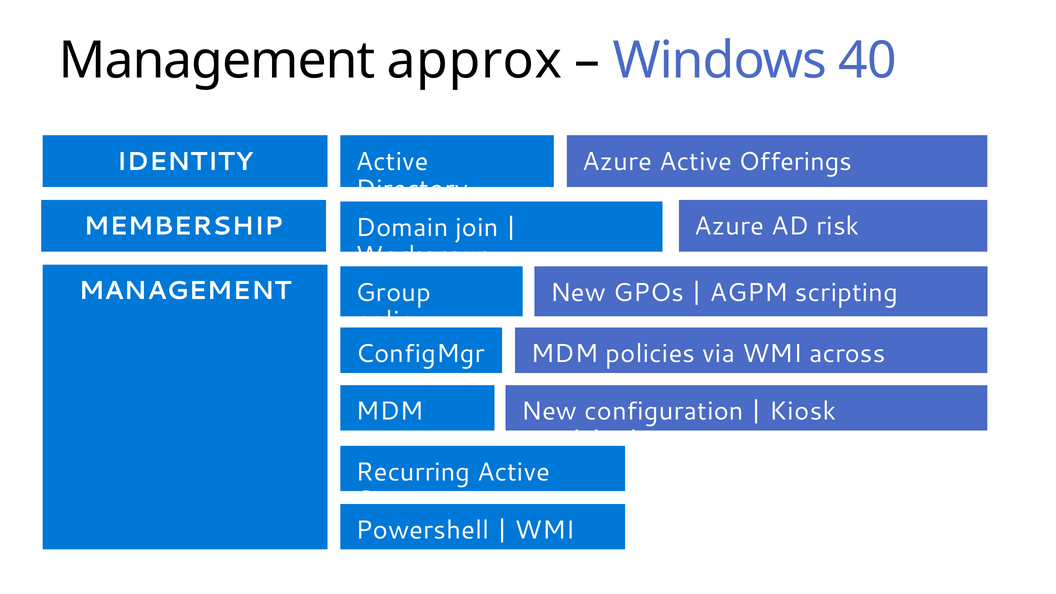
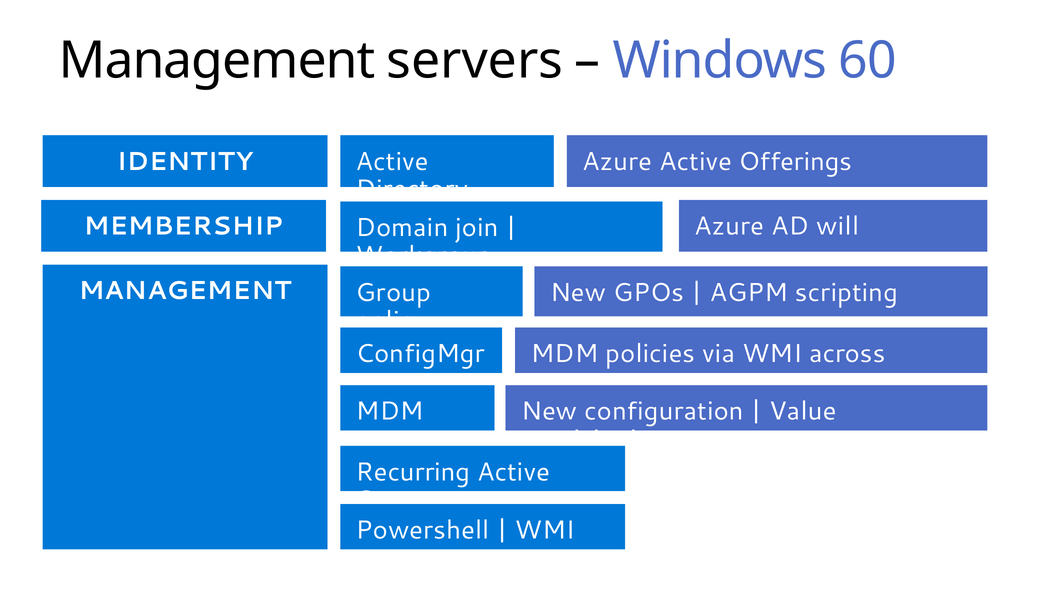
approx: approx -> servers
40: 40 -> 60
risk: risk -> will
Kiosk: Kiosk -> Value
